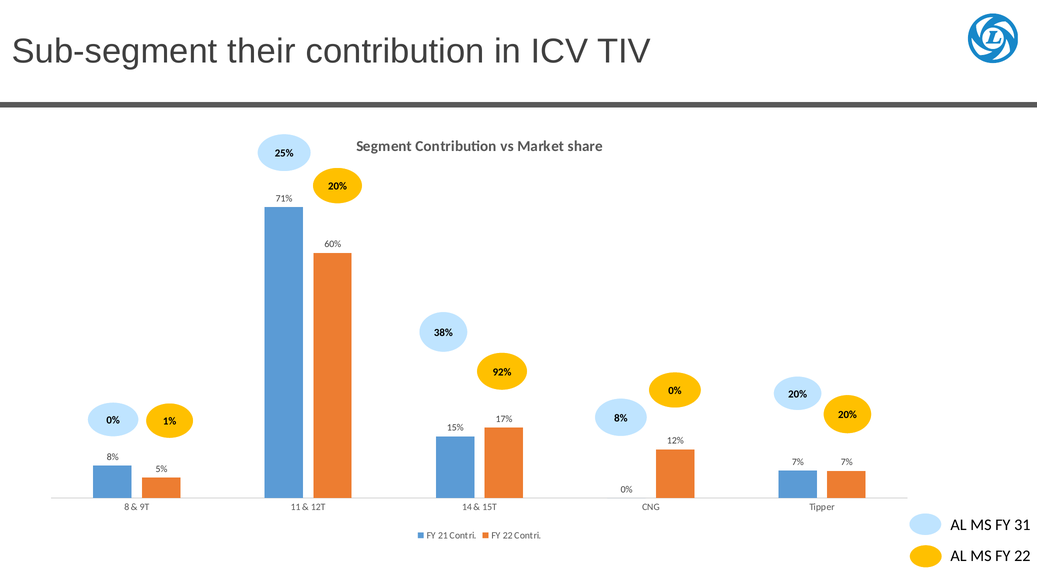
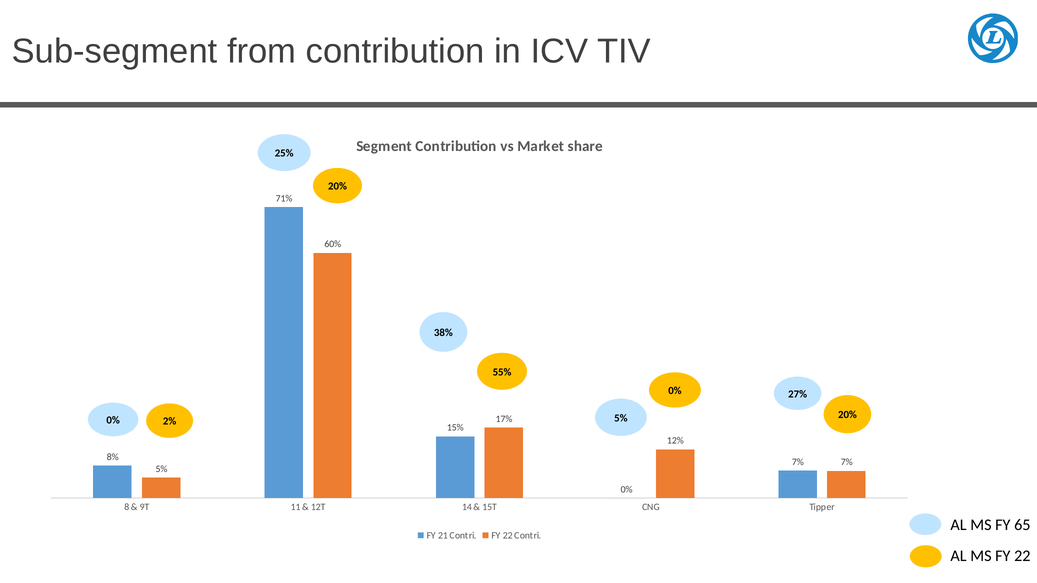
their: their -> from
92%: 92% -> 55%
0% 20%: 20% -> 27%
8% at (621, 418): 8% -> 5%
1%: 1% -> 2%
31: 31 -> 65
